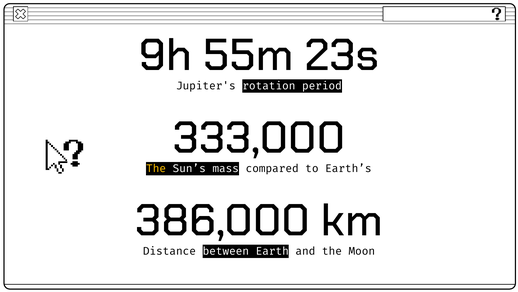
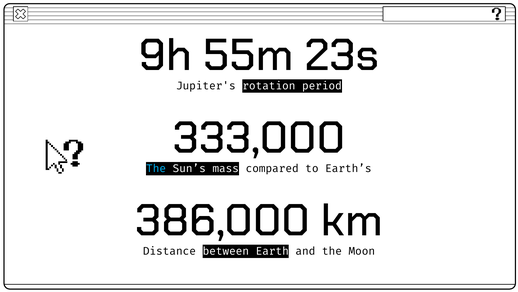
The at (156, 168) colour: yellow -> light blue
